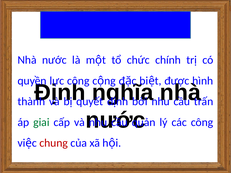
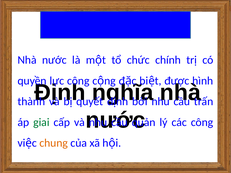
chung colour: red -> orange
